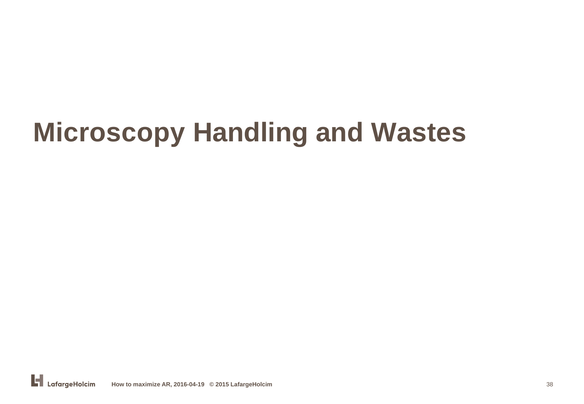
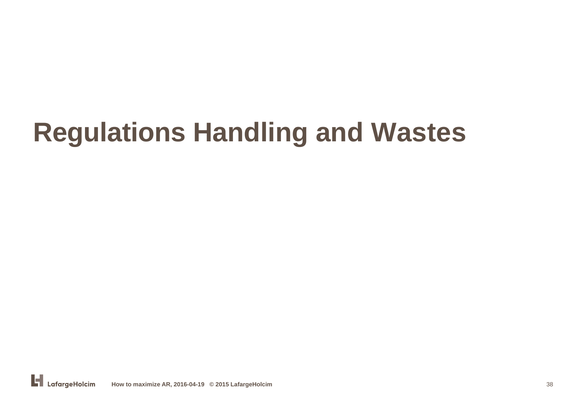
Microscopy: Microscopy -> Regulations
